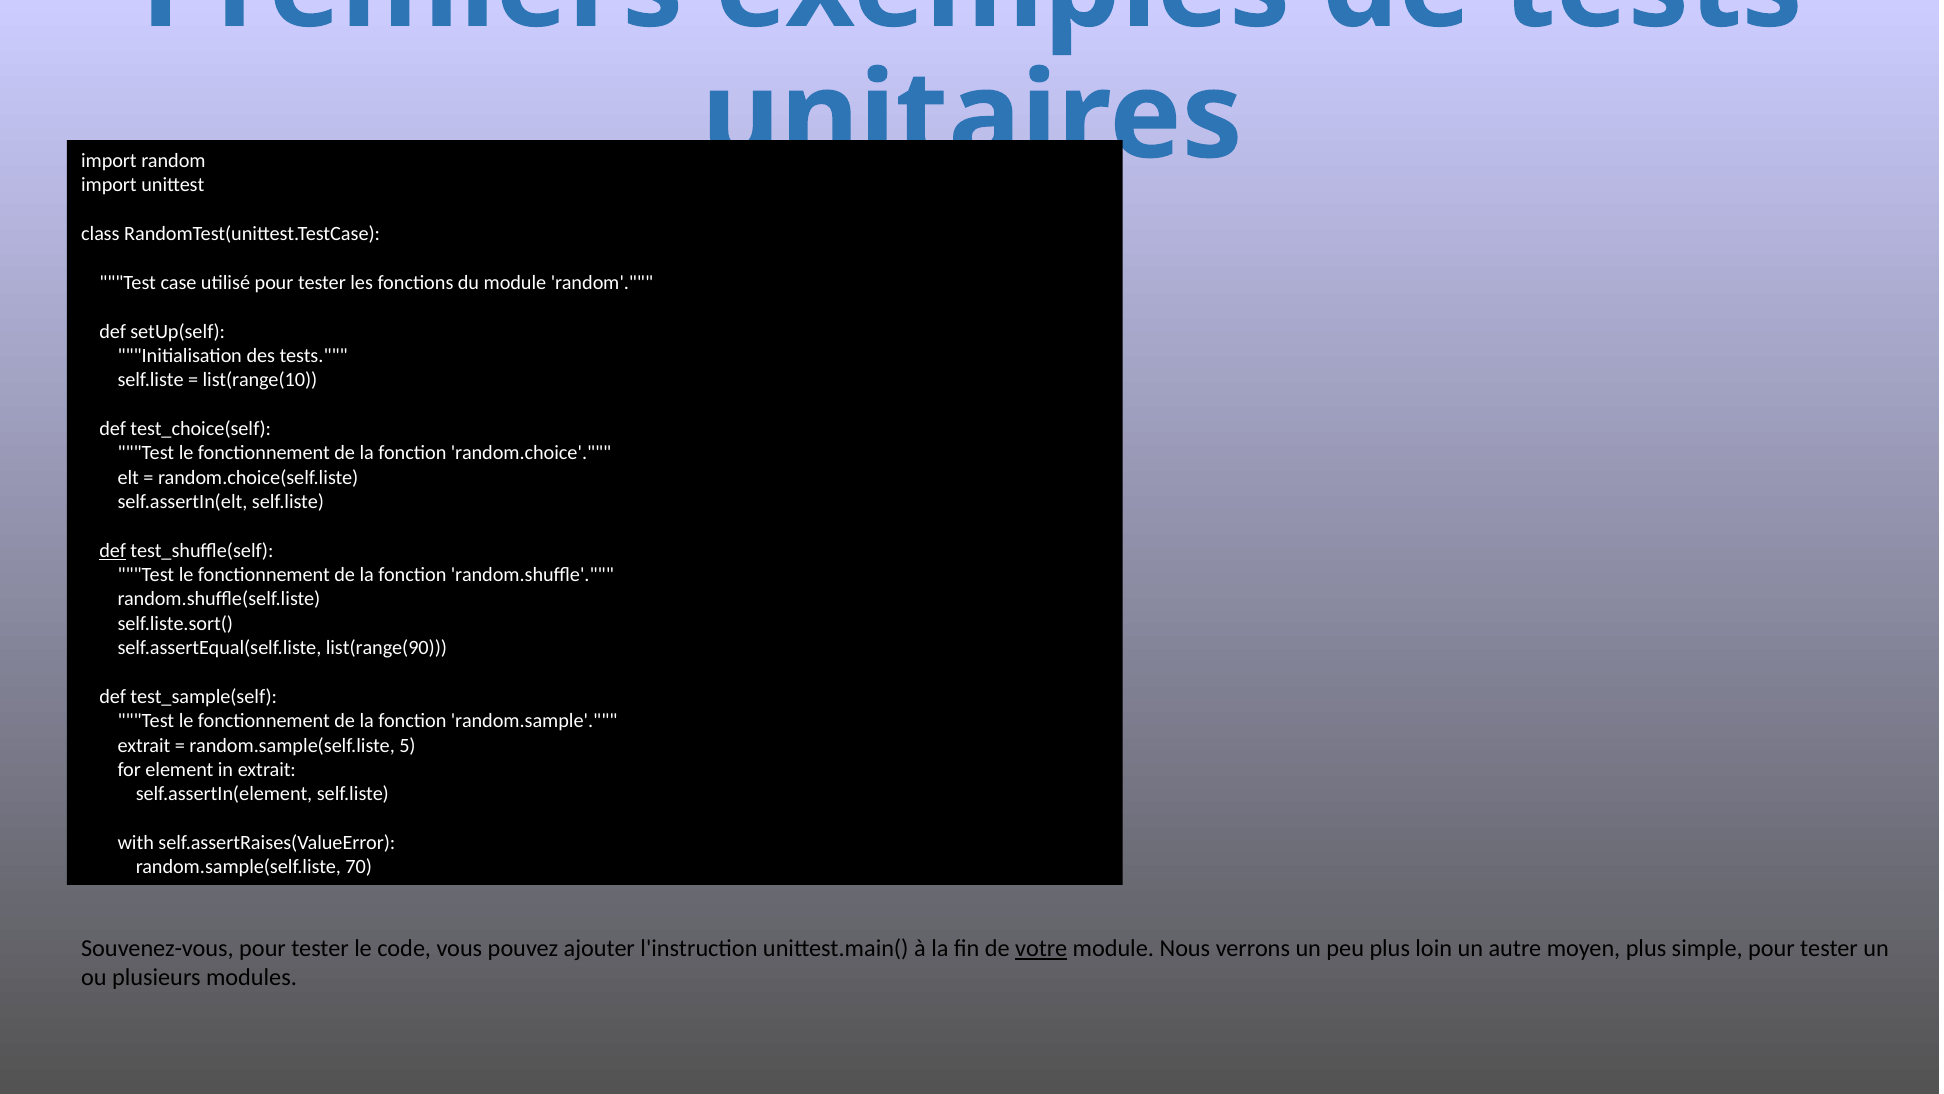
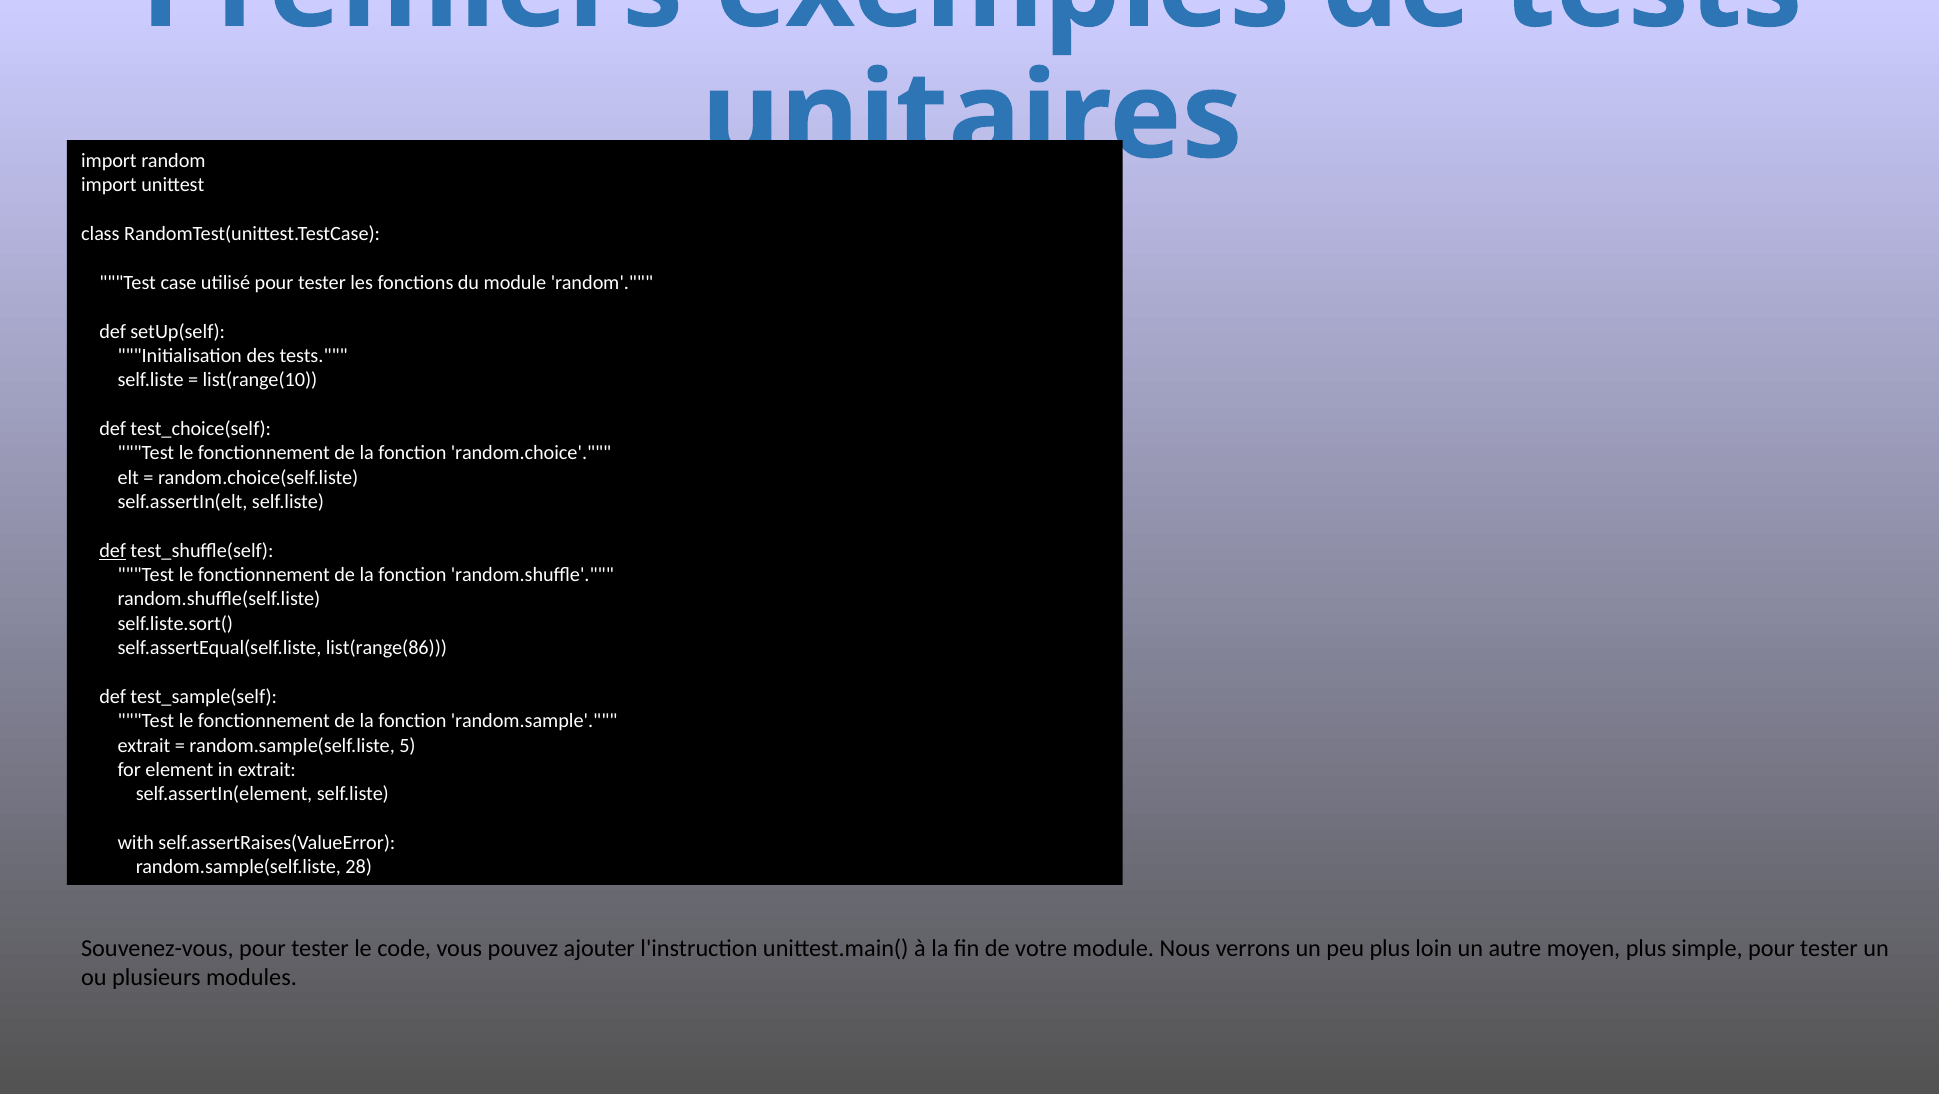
list(range(90: list(range(90 -> list(range(86
70: 70 -> 28
votre underline: present -> none
